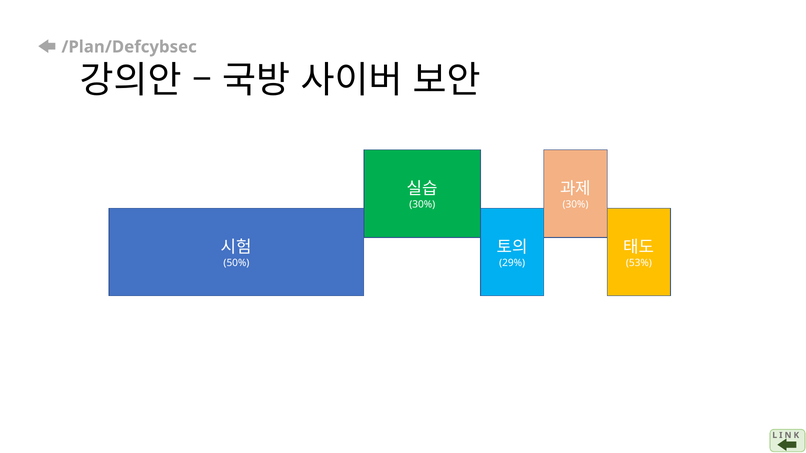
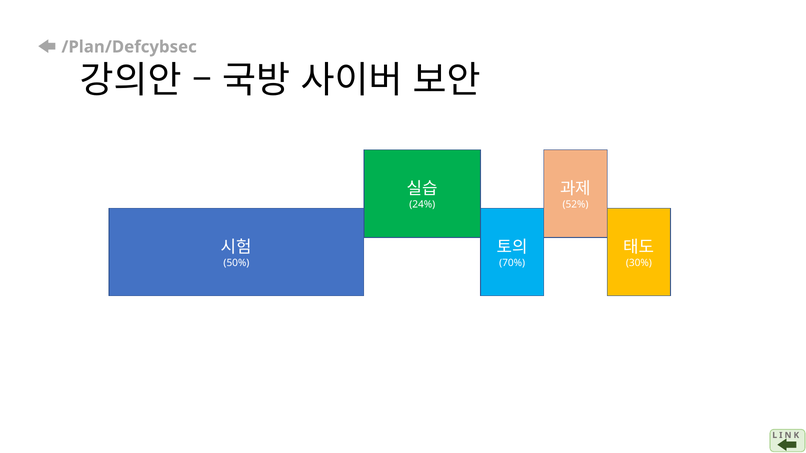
30% at (422, 205): 30% -> 24%
30% at (576, 205): 30% -> 52%
29%: 29% -> 70%
53%: 53% -> 30%
